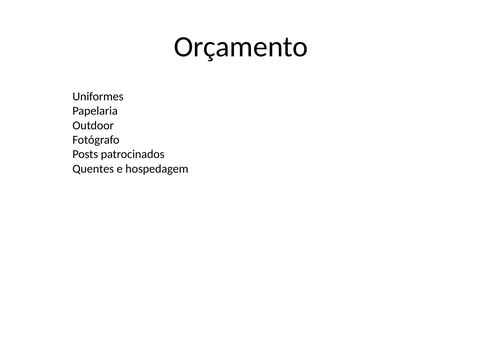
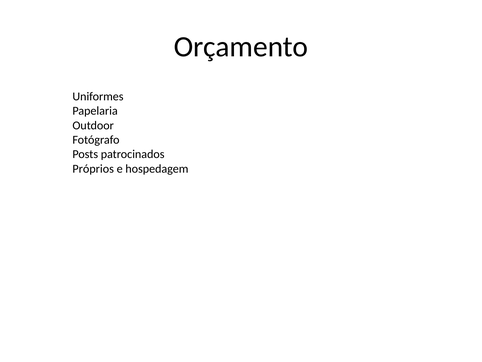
Quentes: Quentes -> Próprios
